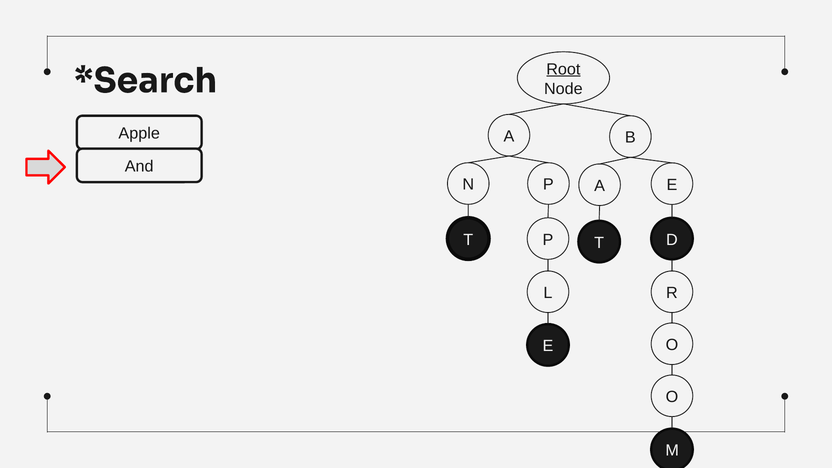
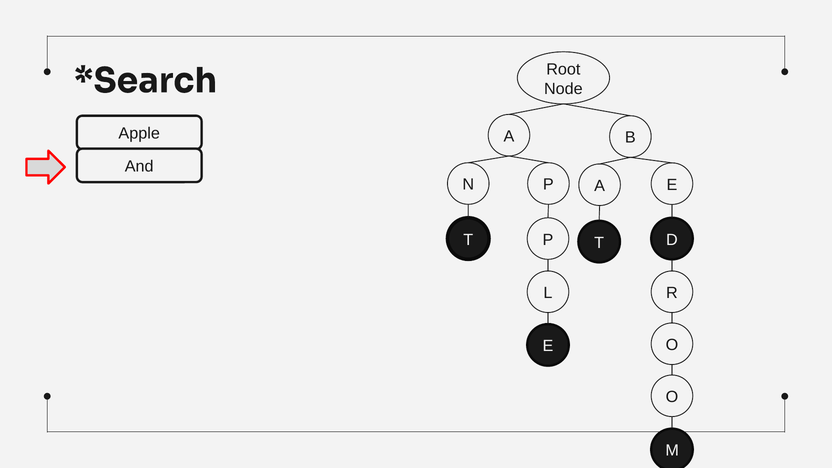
Root underline: present -> none
